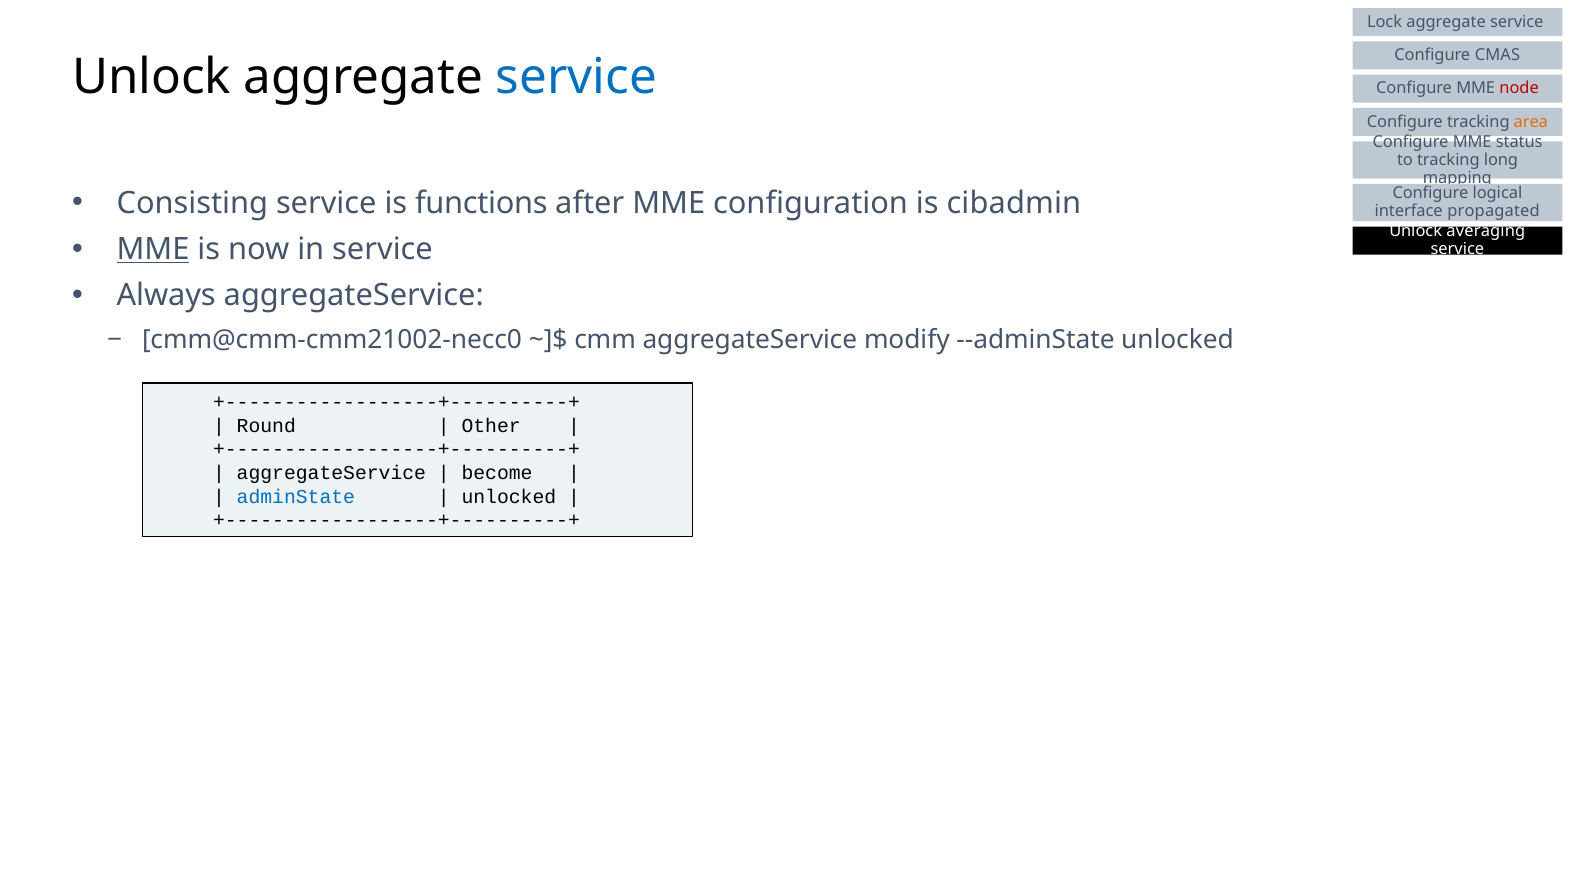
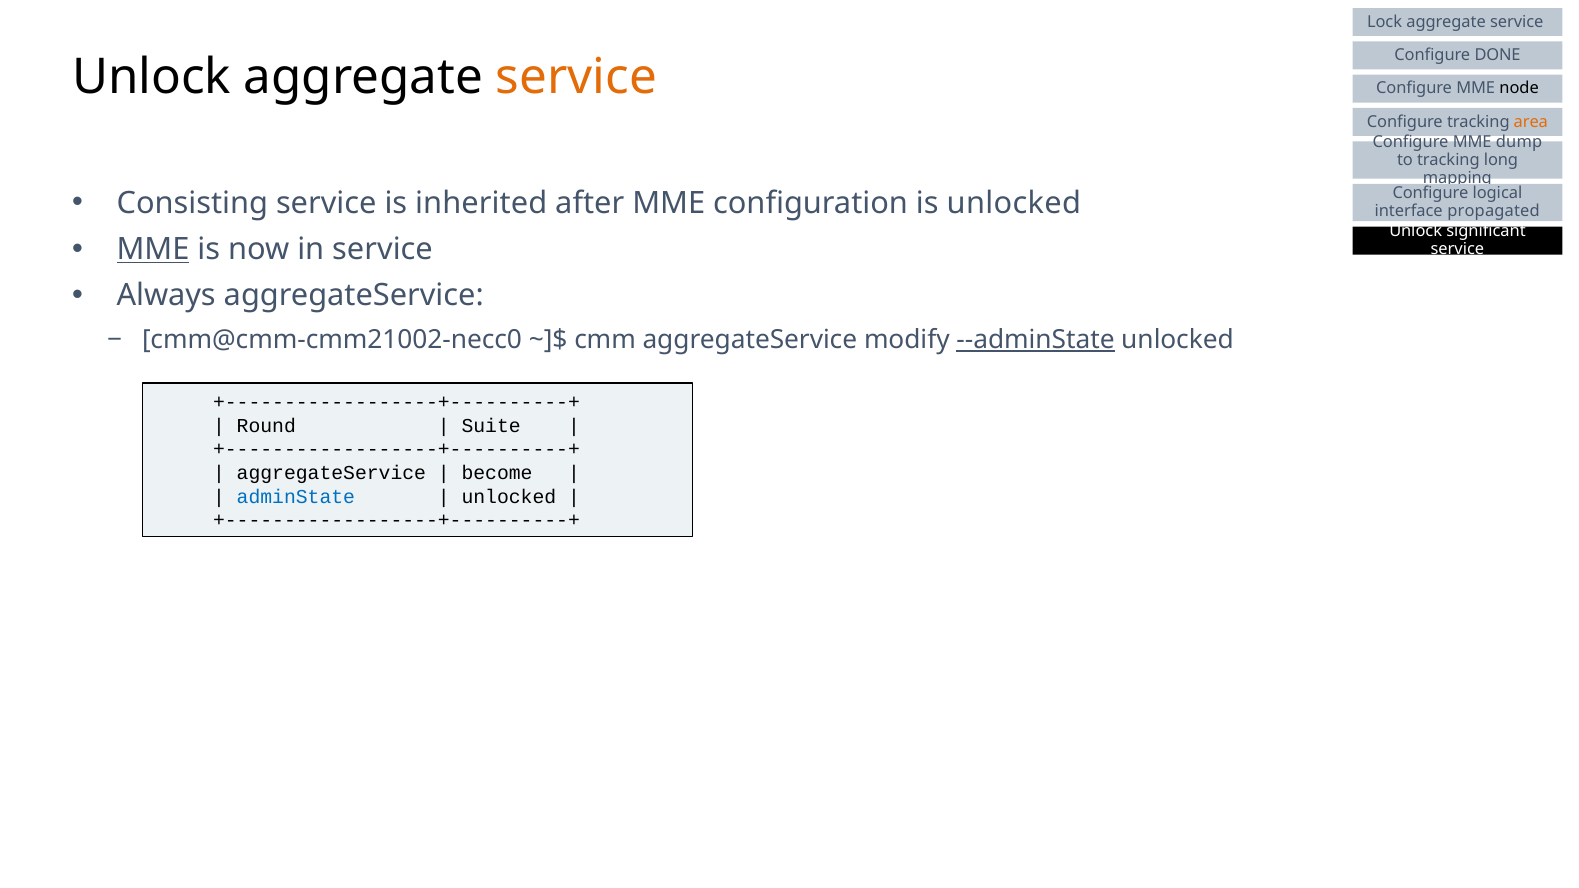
CMAS: CMAS -> DONE
service at (576, 77) colour: blue -> orange
node colour: red -> black
status: status -> dump
functions: functions -> inherited
is cibadmin: cibadmin -> unlocked
averaging: averaging -> significant
--adminState underline: none -> present
Other: Other -> Suite
